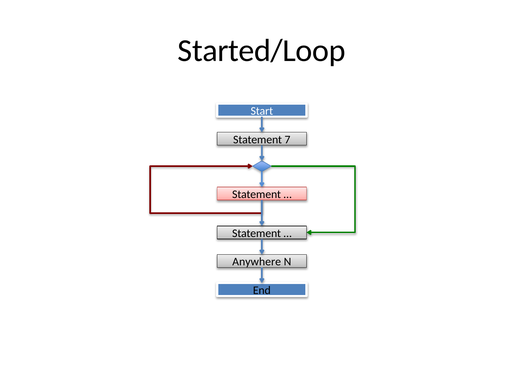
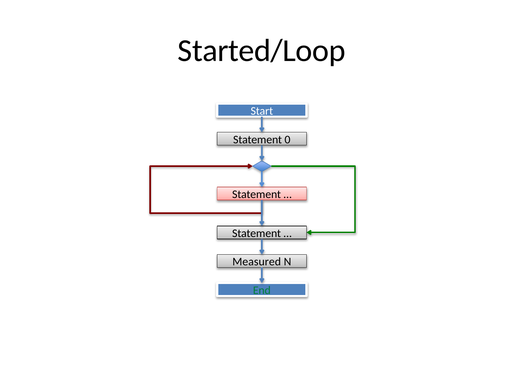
7: 7 -> 0
Anywhere: Anywhere -> Measured
End colour: black -> green
